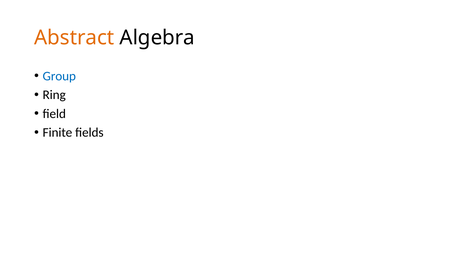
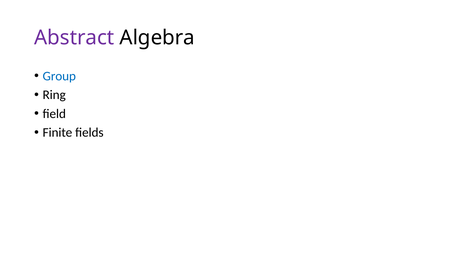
Abstract colour: orange -> purple
